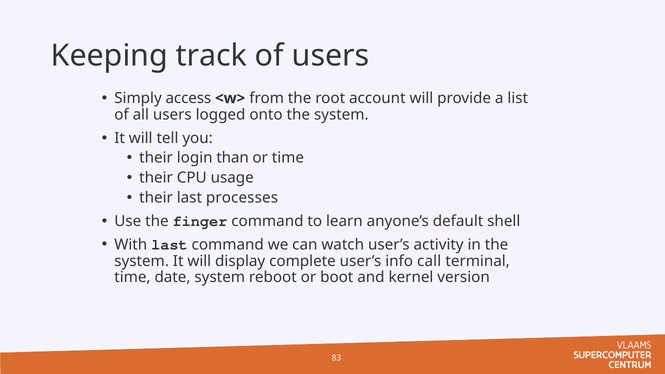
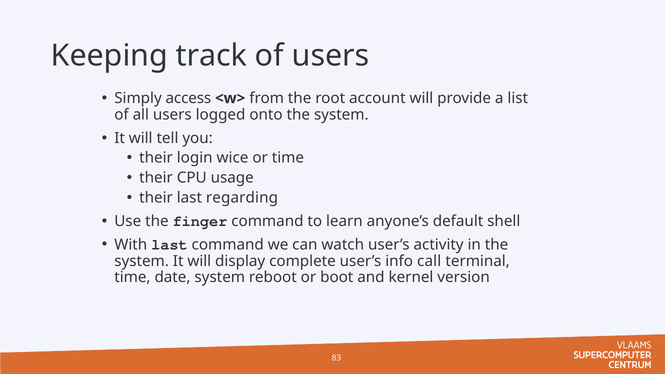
than: than -> wice
processes: processes -> regarding
